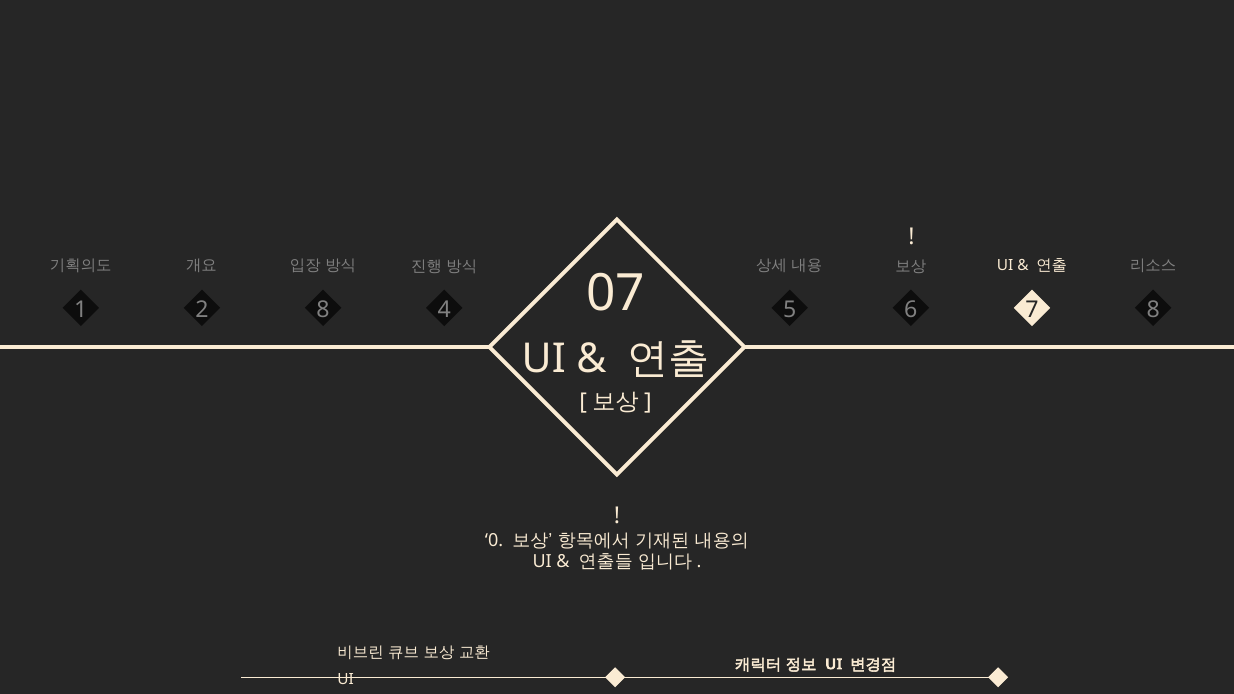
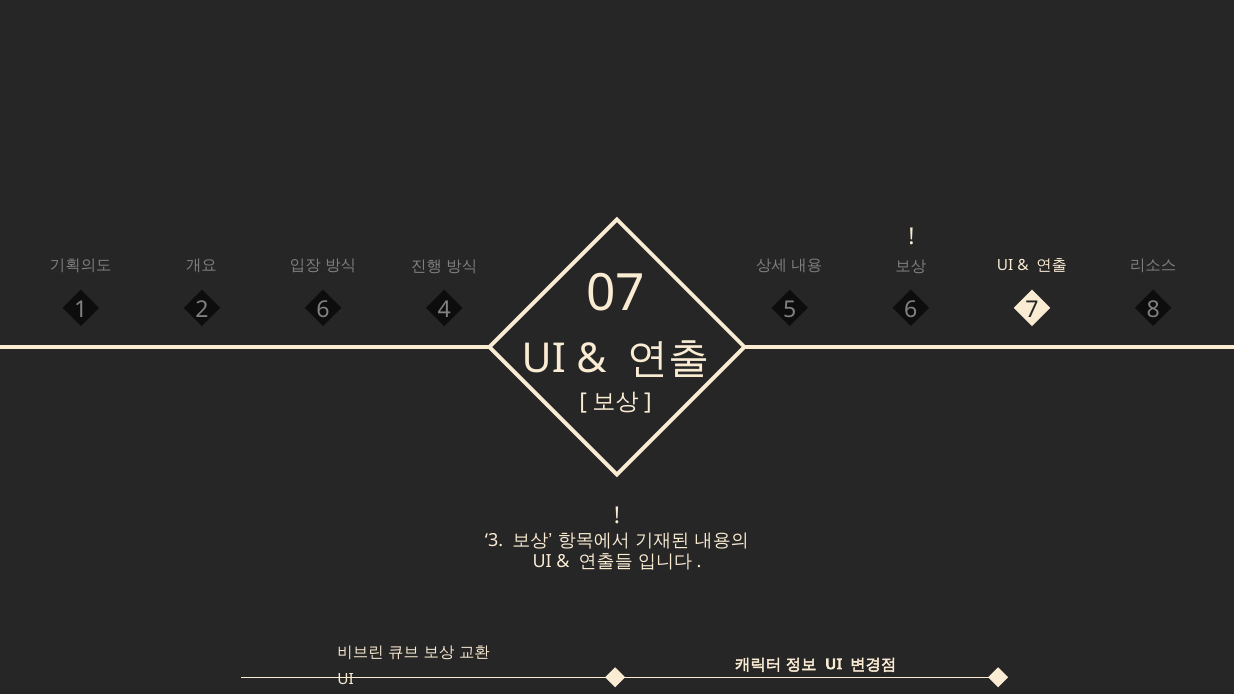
2 8: 8 -> 6
0: 0 -> 3
